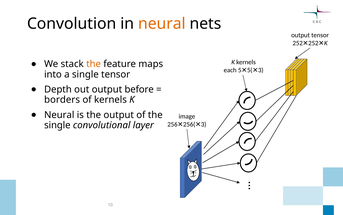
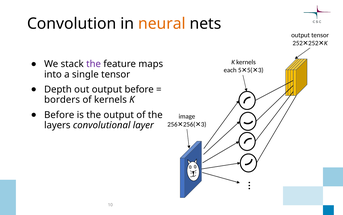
the at (94, 64) colour: orange -> purple
Neural at (59, 115): Neural -> Before
single at (57, 125): single -> layers
